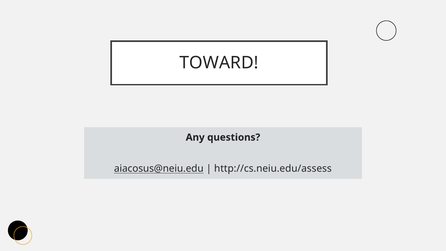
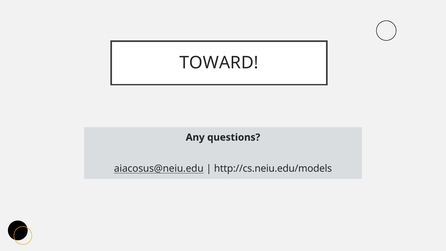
http://cs.neiu.edu/assess: http://cs.neiu.edu/assess -> http://cs.neiu.edu/models
